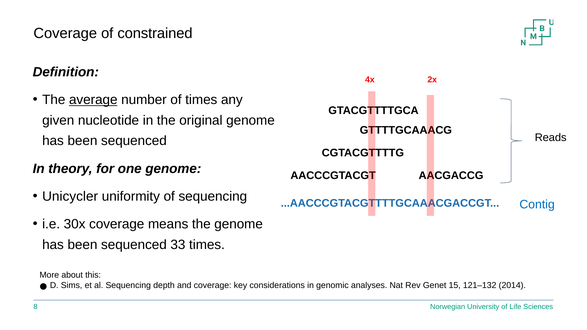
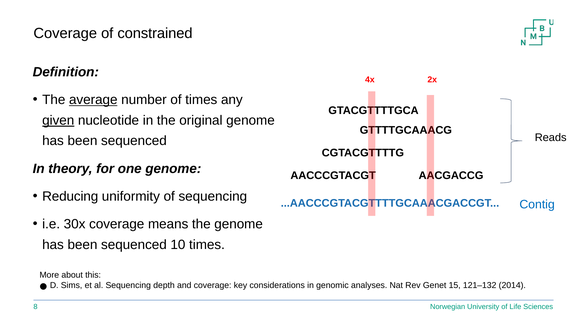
given underline: none -> present
Unicycler: Unicycler -> Reducing
33: 33 -> 10
